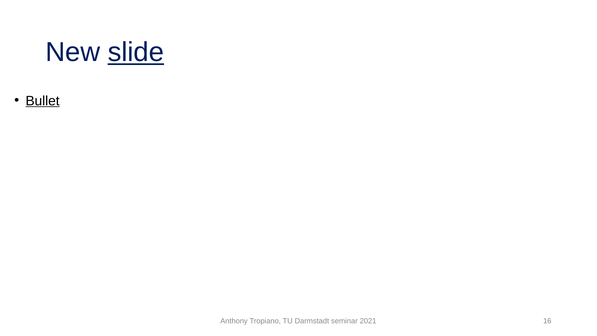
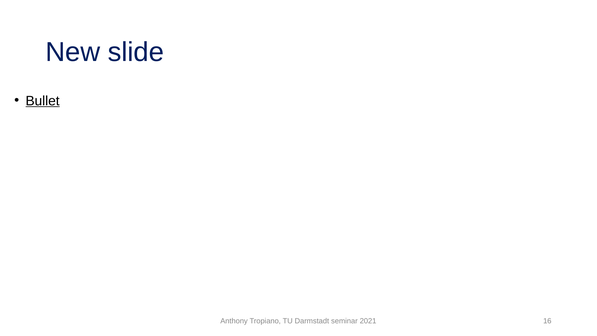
slide underline: present -> none
